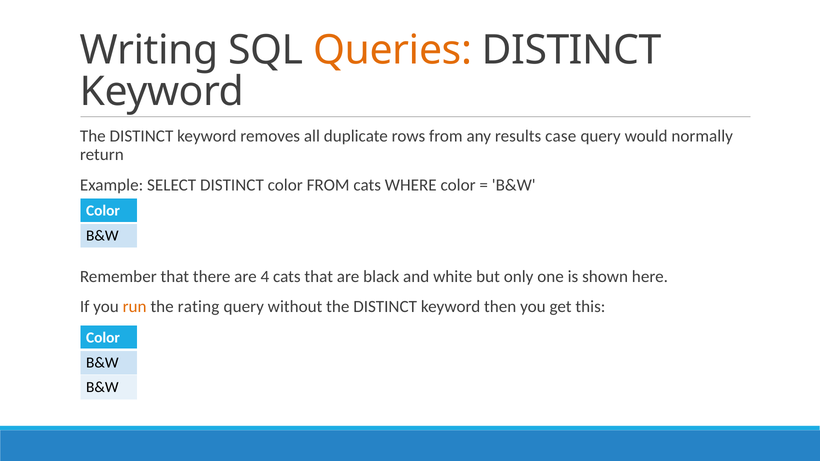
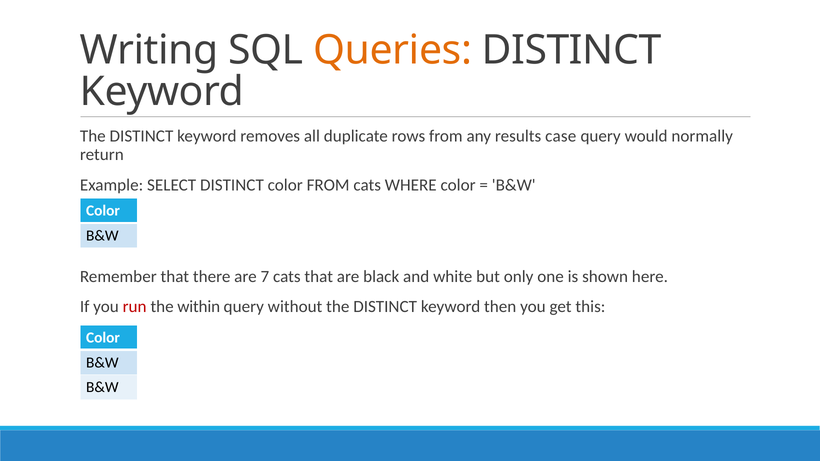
4: 4 -> 7
run colour: orange -> red
rating: rating -> within
